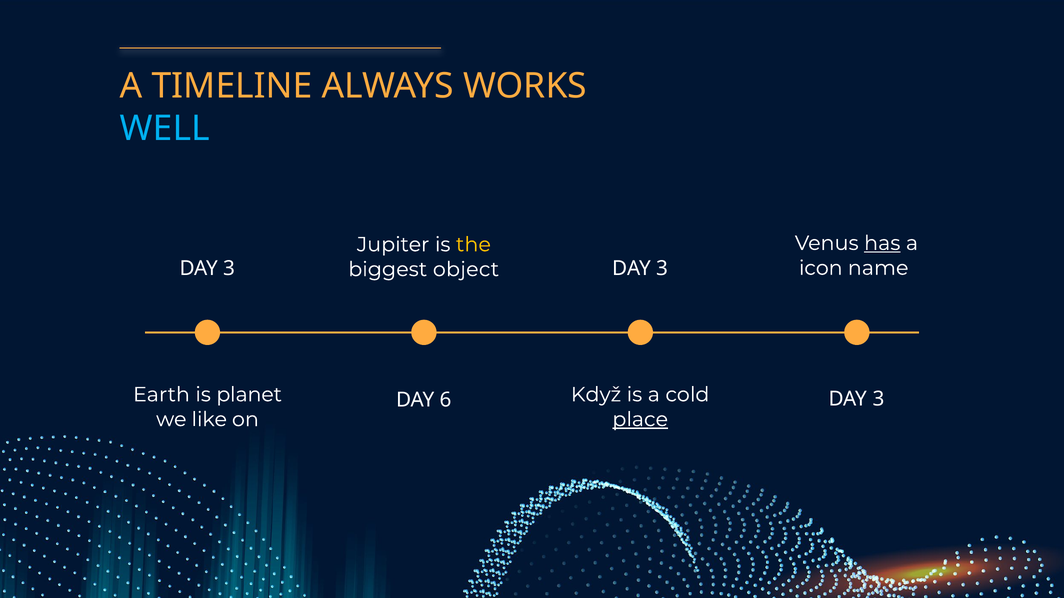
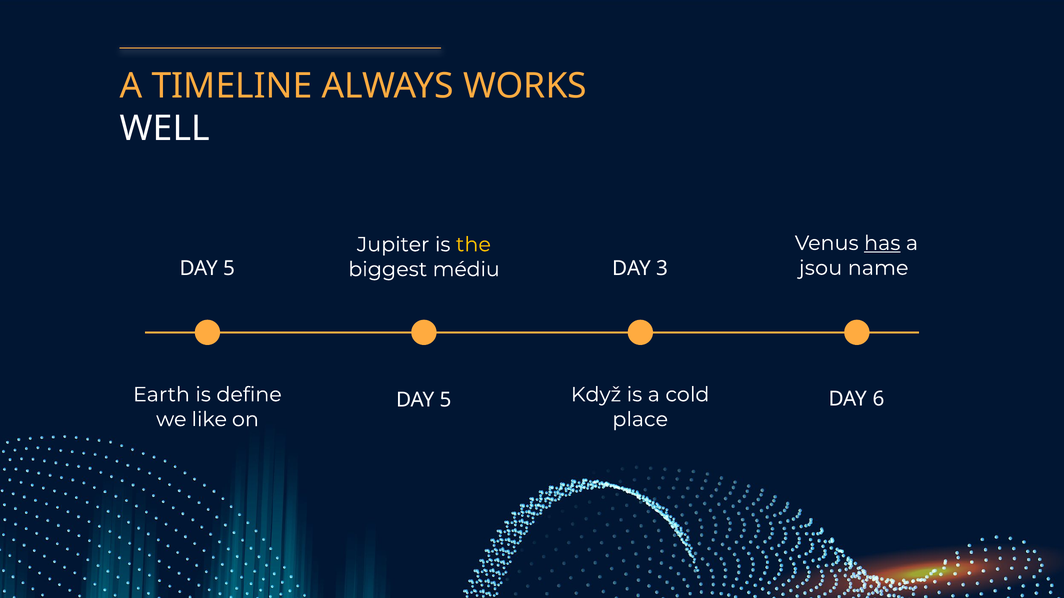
WELL colour: light blue -> white
3 at (229, 269): 3 -> 5
icon: icon -> jsou
object: object -> médiu
planet: planet -> define
3 at (878, 399): 3 -> 6
6 at (446, 400): 6 -> 5
place underline: present -> none
